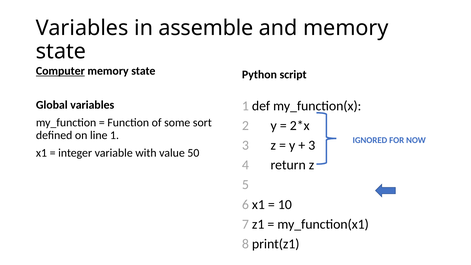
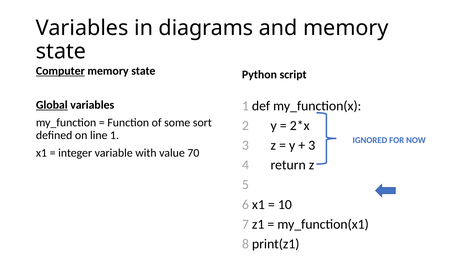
assemble: assemble -> diagrams
Global underline: none -> present
50: 50 -> 70
